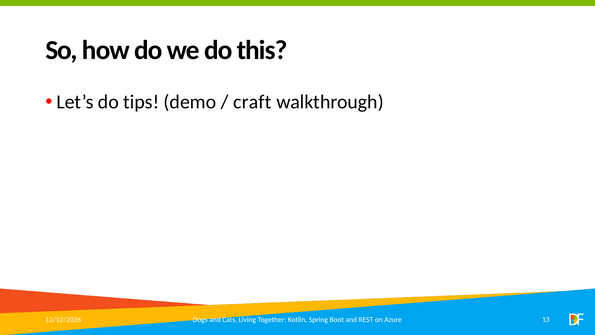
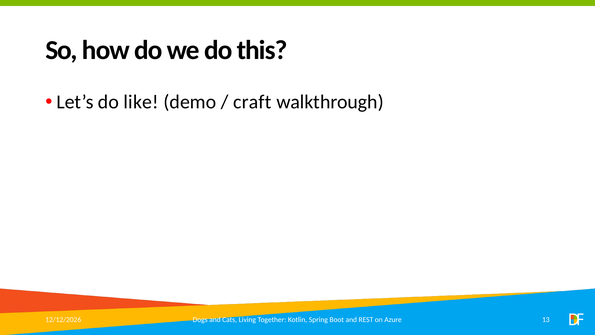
tips: tips -> like
